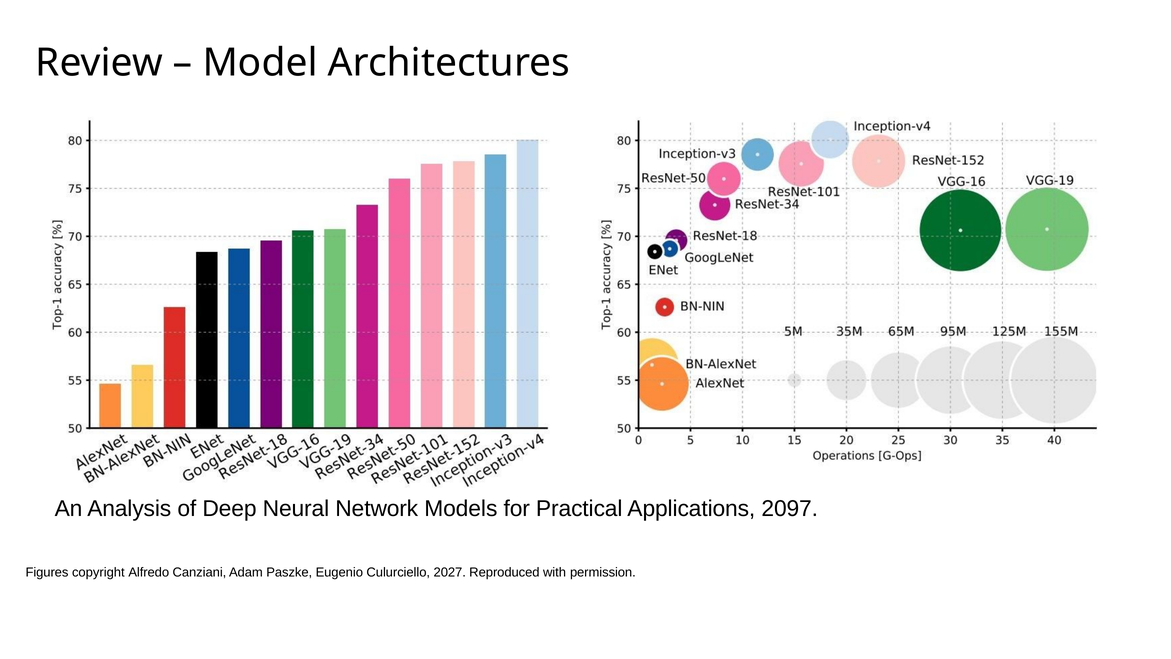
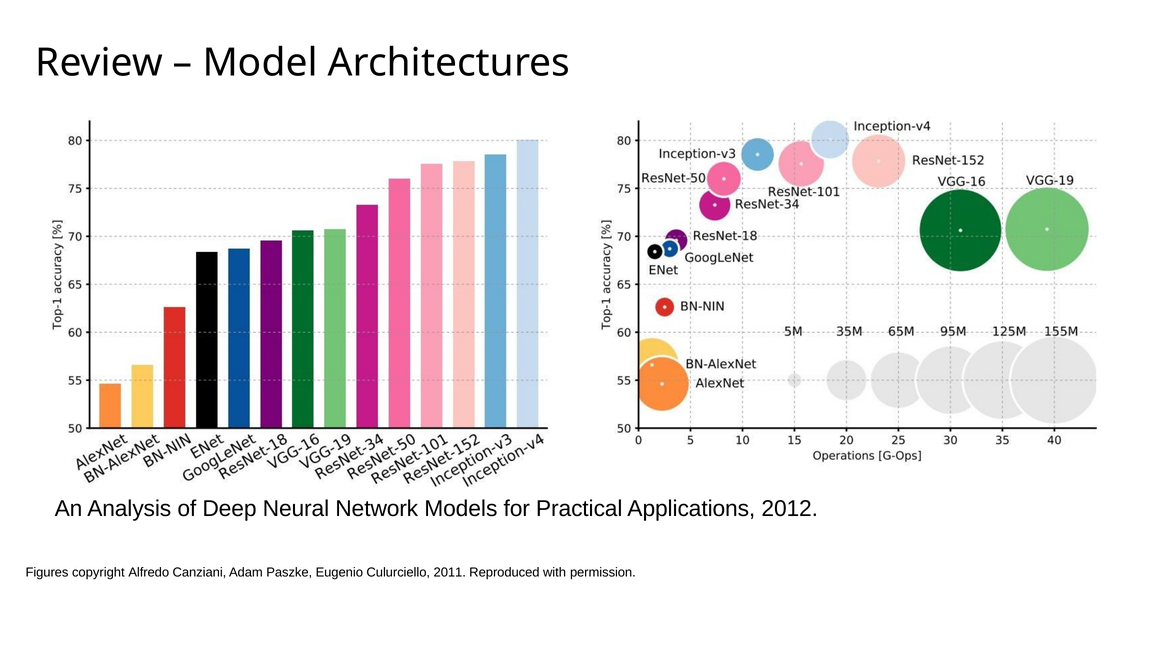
2097: 2097 -> 2012
2027: 2027 -> 2011
